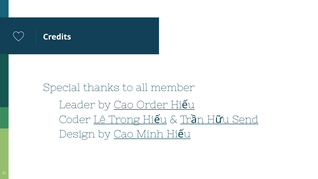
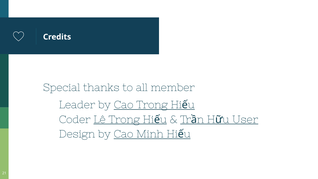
Cao Order: Order -> Trong
Send: Send -> User
